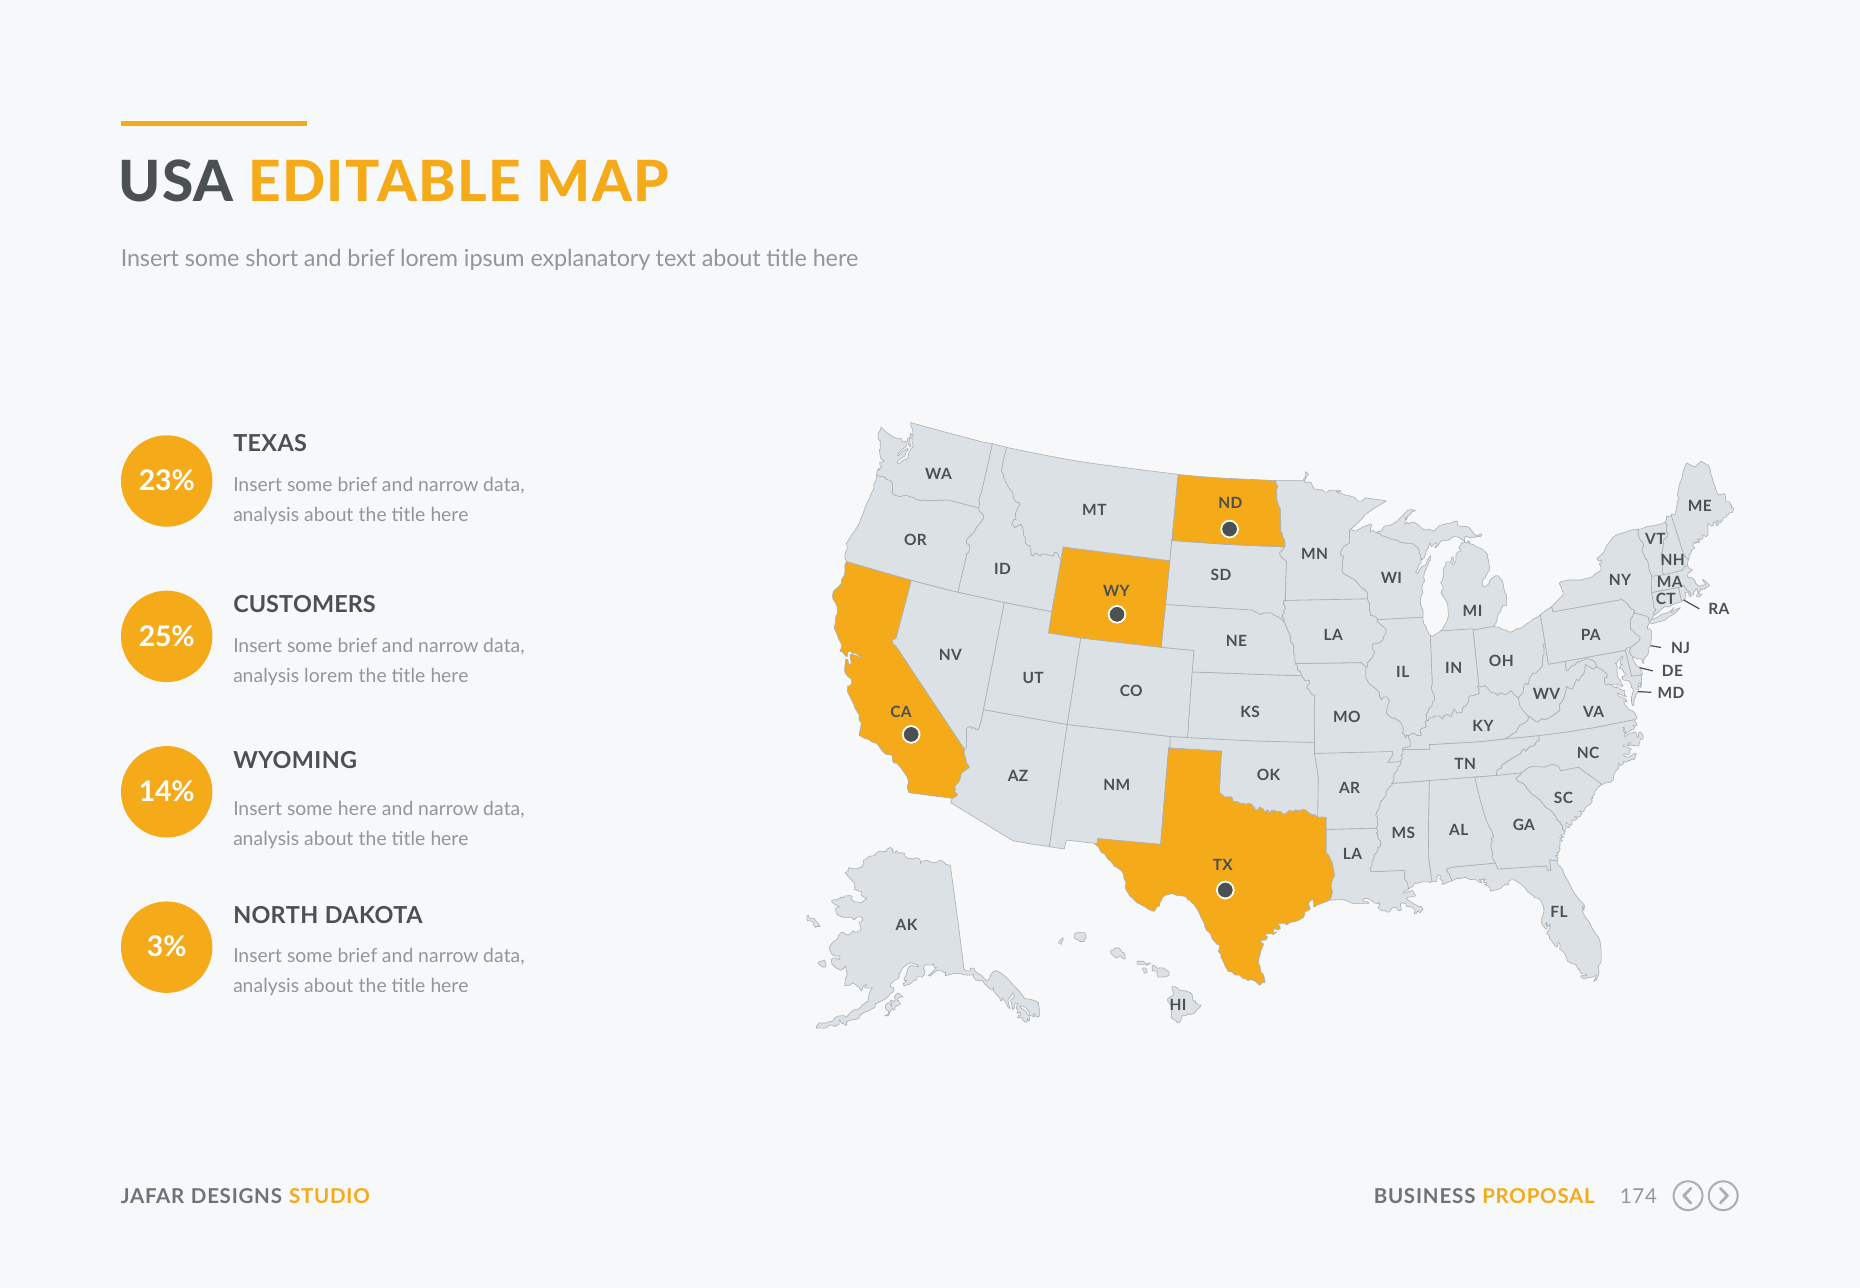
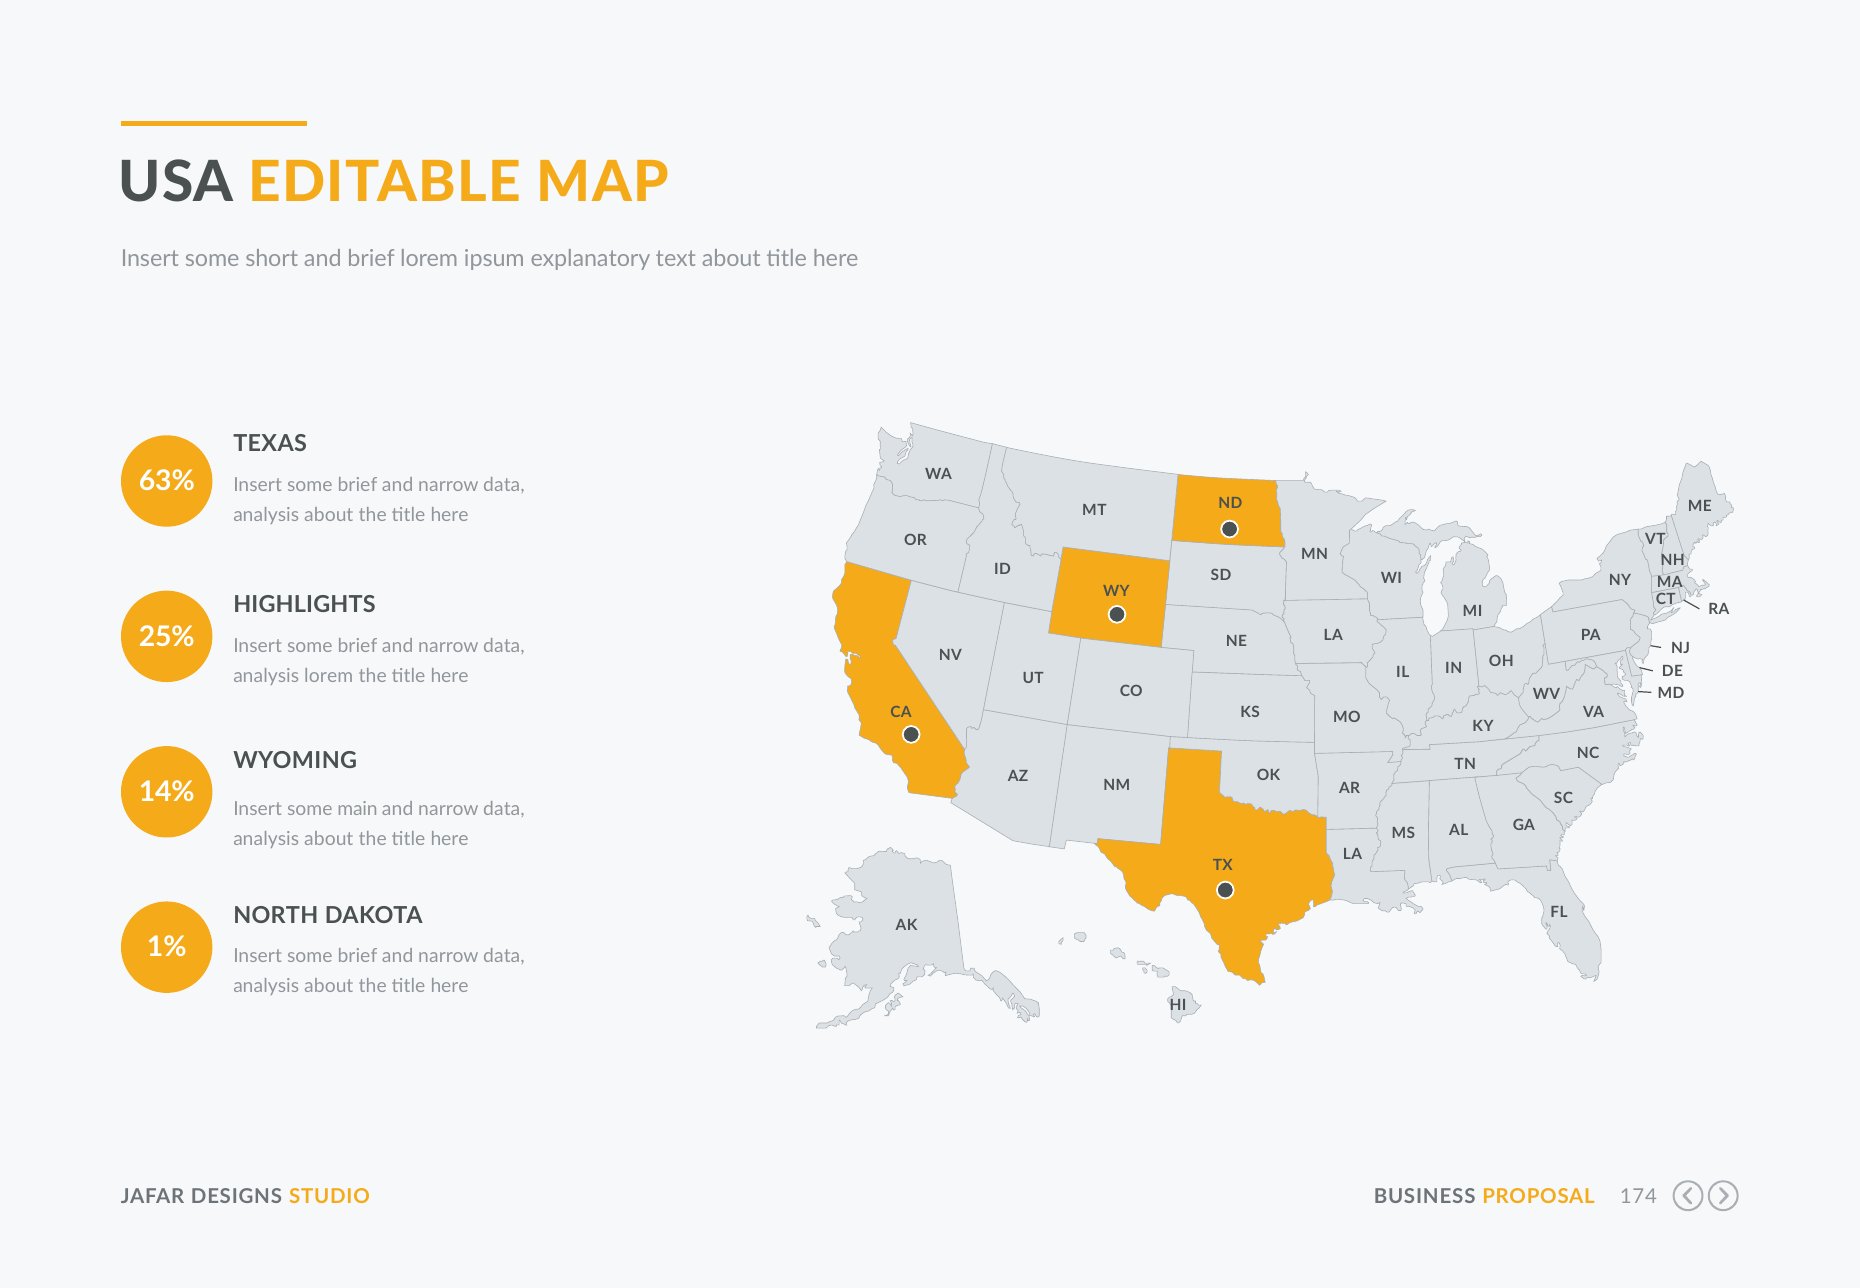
23%: 23% -> 63%
CUSTOMERS: CUSTOMERS -> HIGHLIGHTS
some here: here -> main
3%: 3% -> 1%
